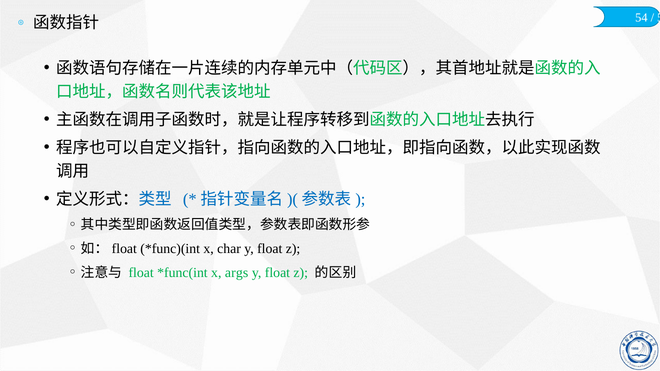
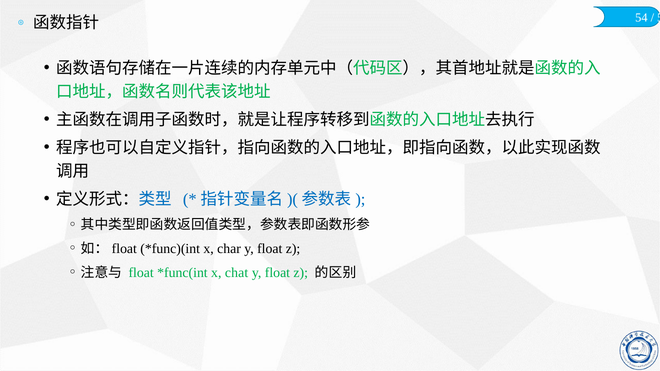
args: args -> chat
